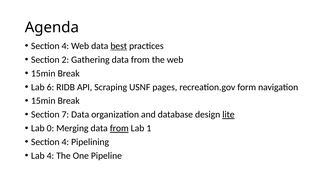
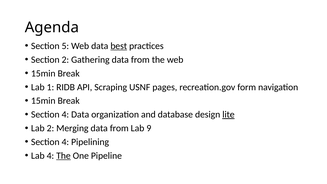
4 at (65, 46): 4 -> 5
6: 6 -> 1
7 at (65, 114): 7 -> 4
Lab 0: 0 -> 2
from at (119, 128) underline: present -> none
1: 1 -> 9
The at (63, 156) underline: none -> present
